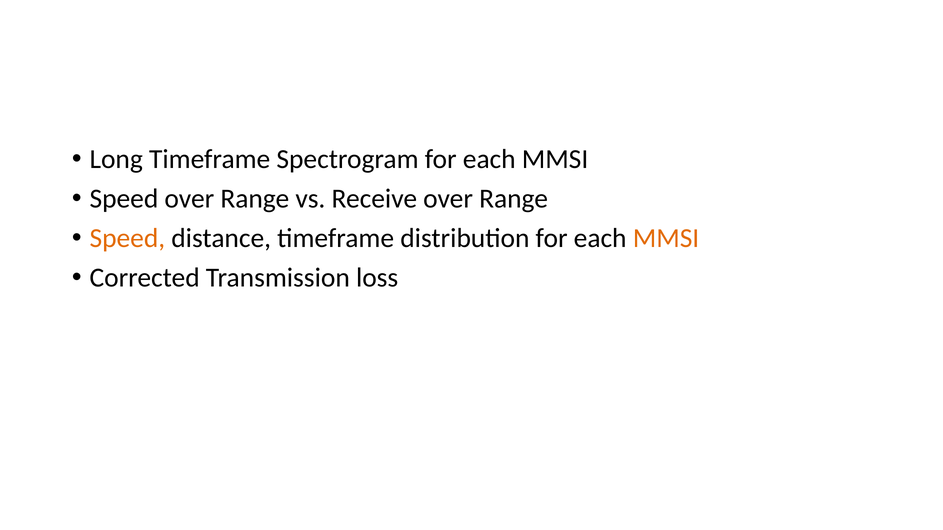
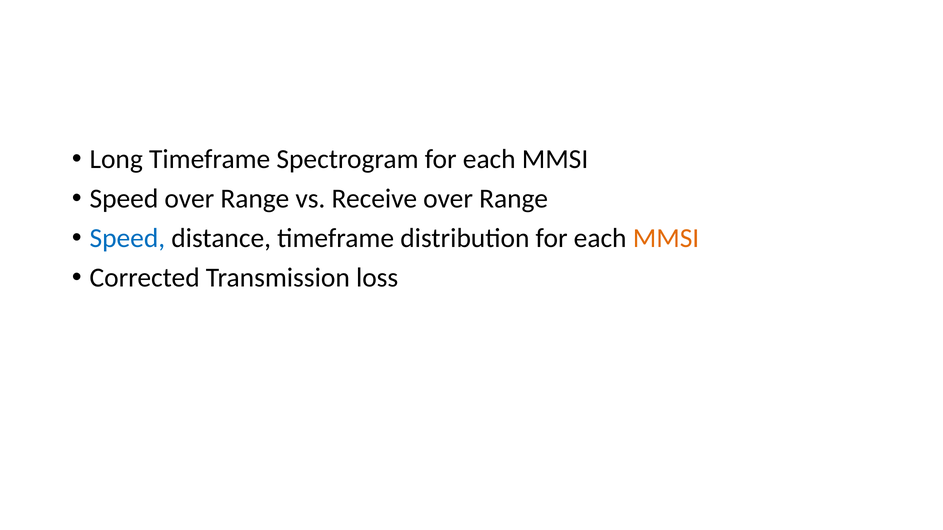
Speed at (127, 239) colour: orange -> blue
